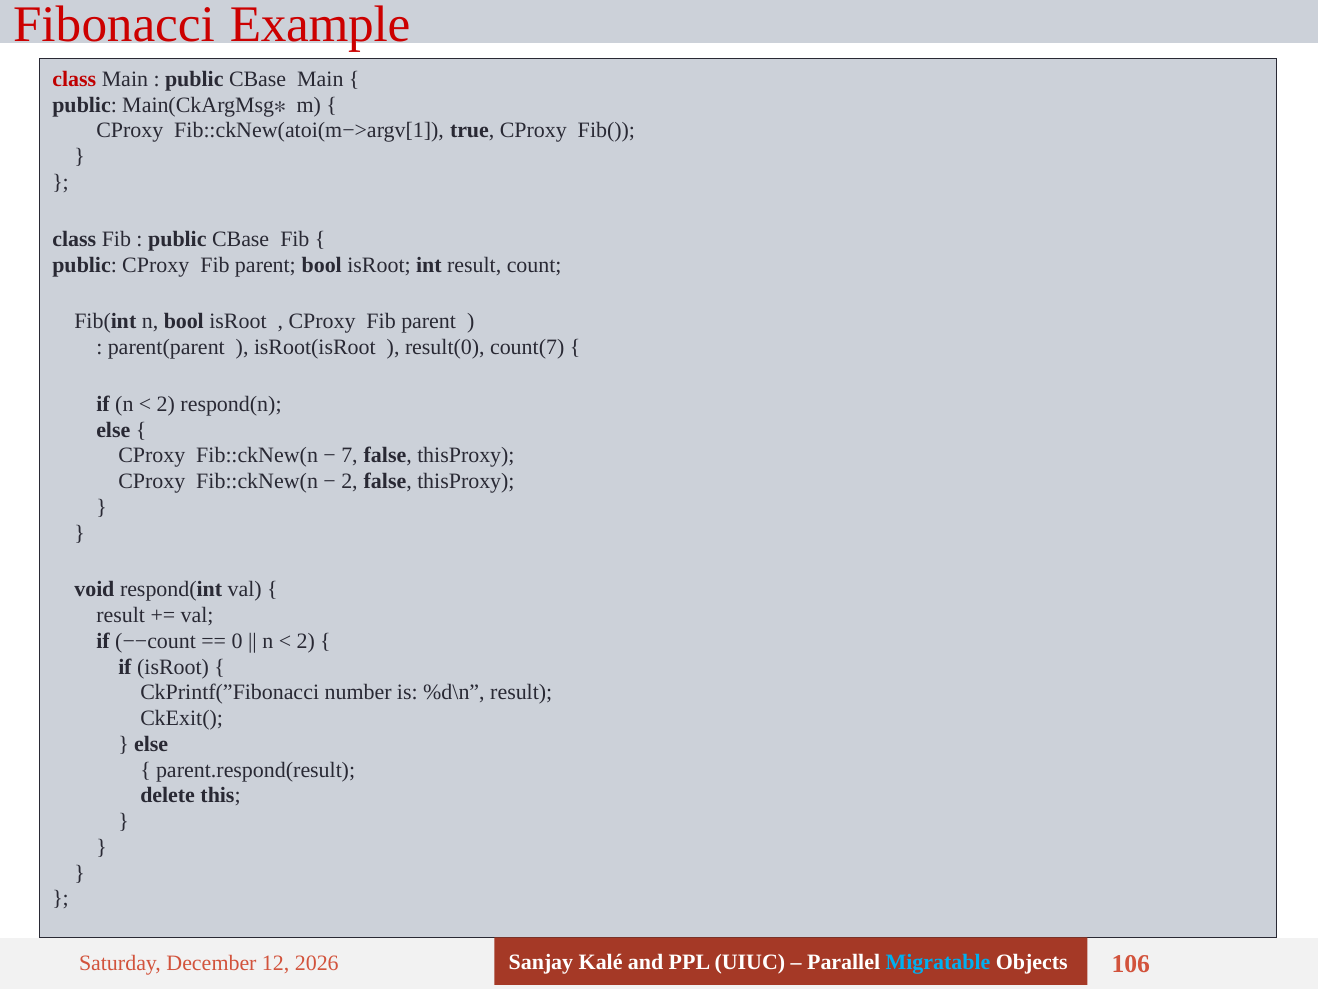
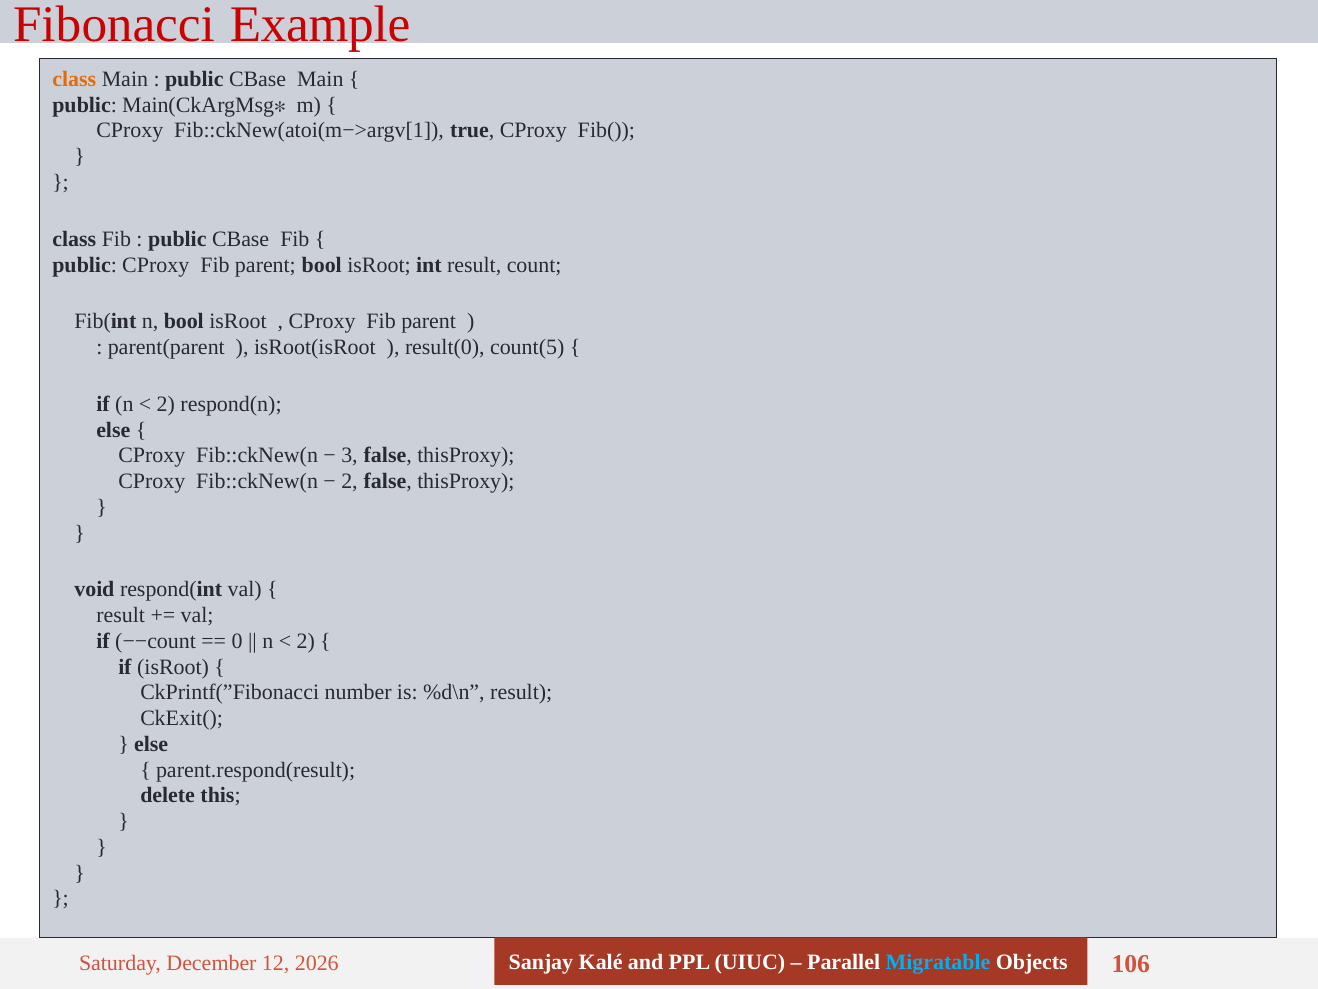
class at (74, 79) colour: red -> orange
count(7: count(7 -> count(5
7: 7 -> 3
